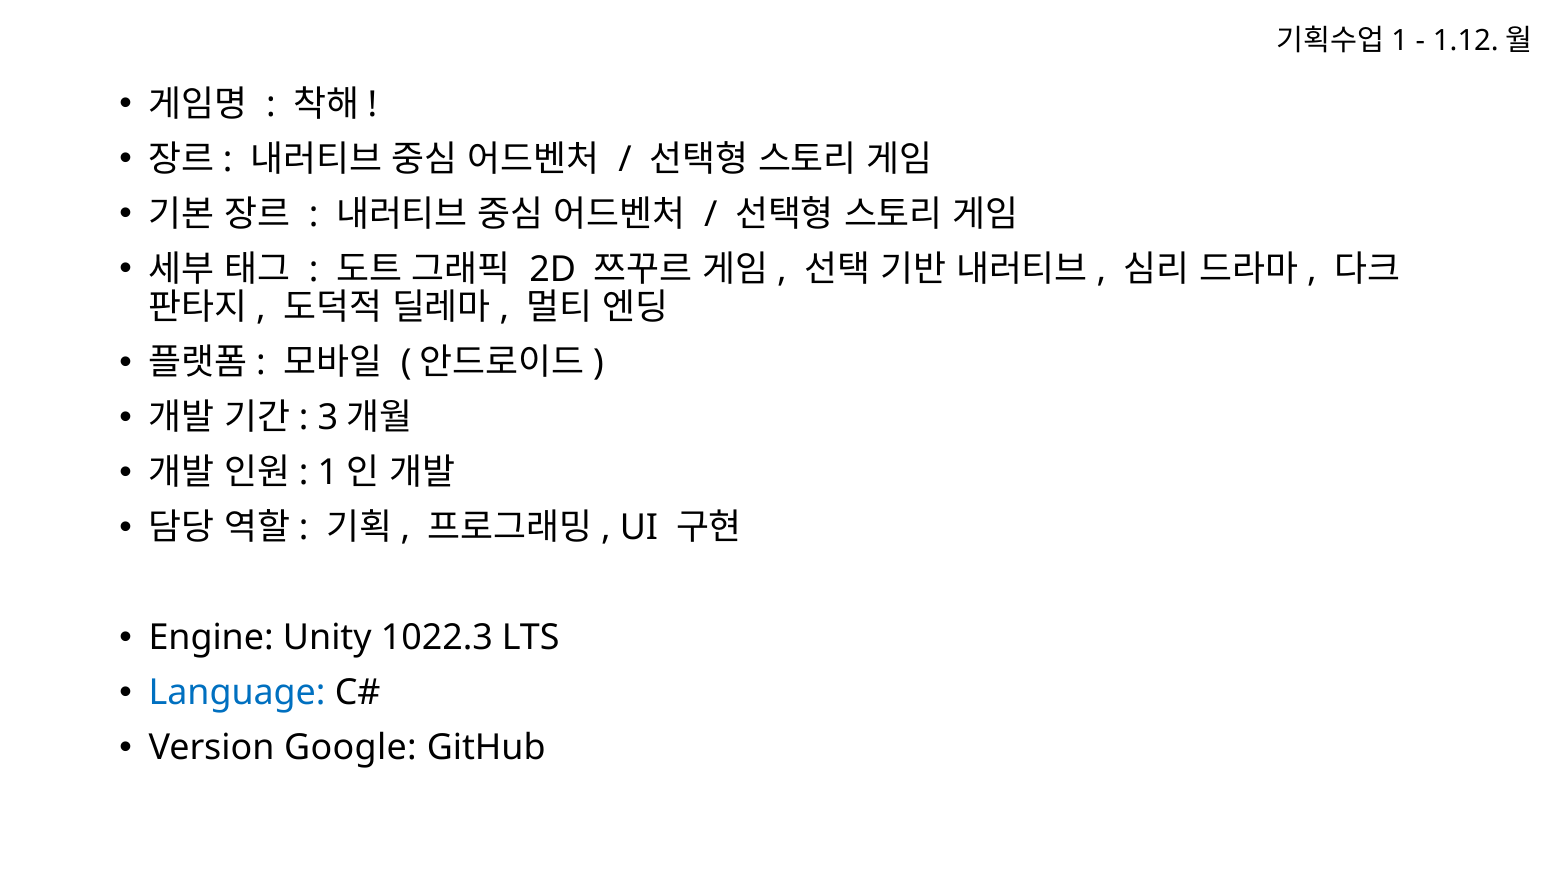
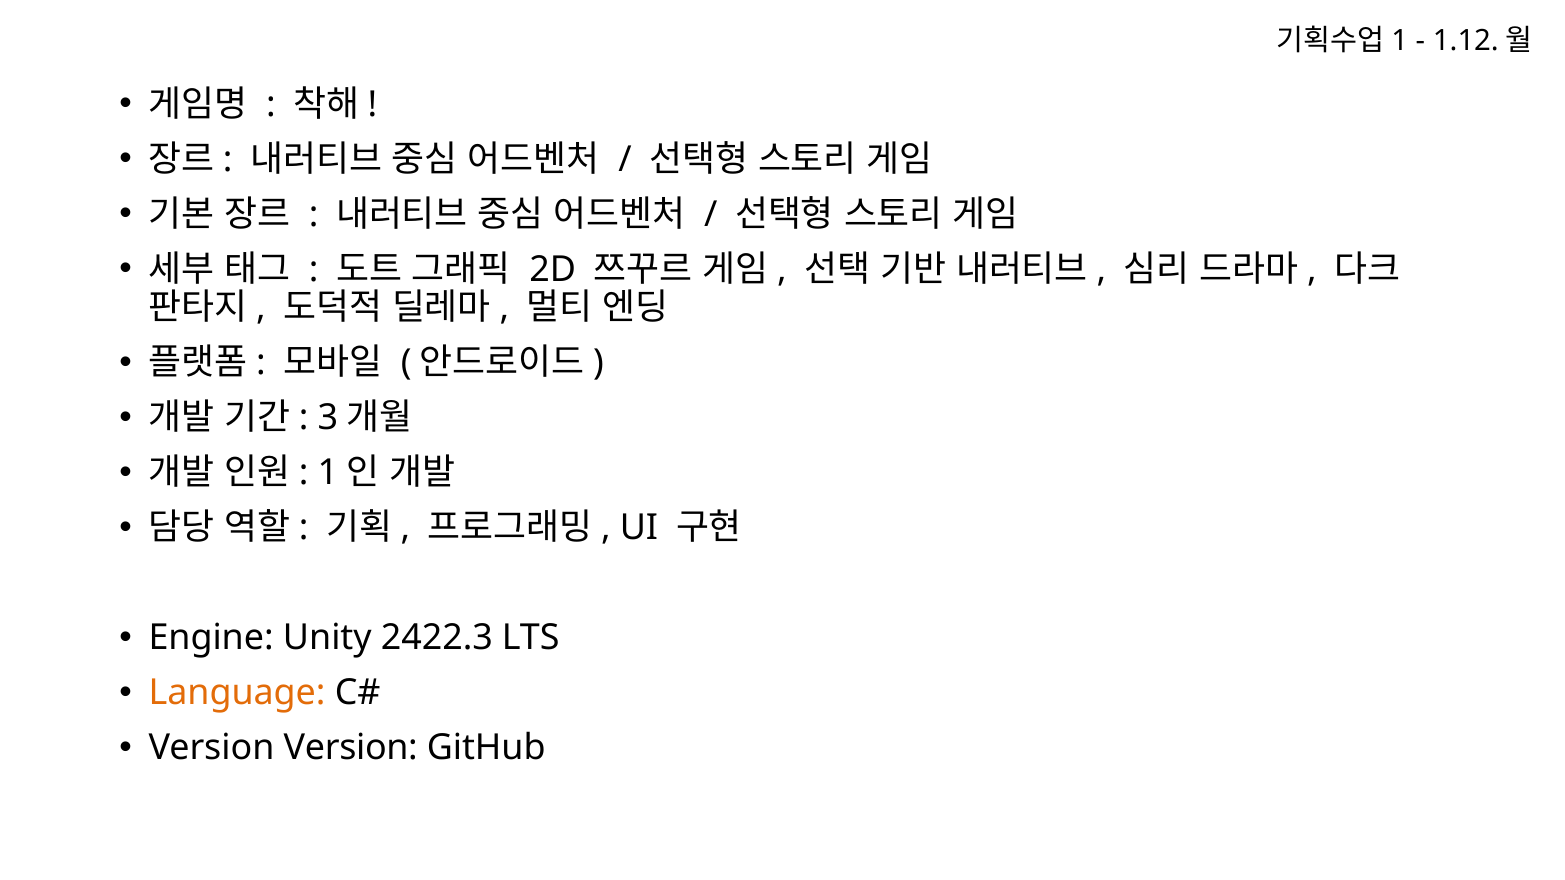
1022.3: 1022.3 -> 2422.3
Language colour: blue -> orange
Version Google: Google -> Version
